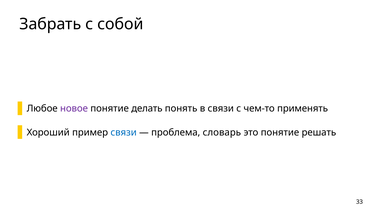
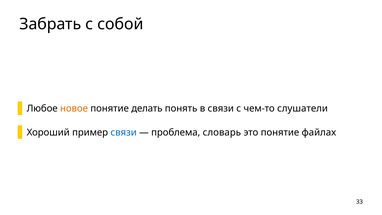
новое colour: purple -> orange
применять: применять -> слушатели
решать: решать -> файлах
